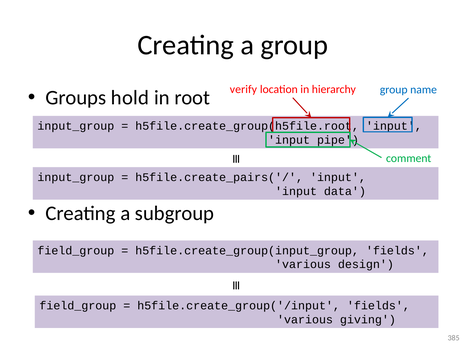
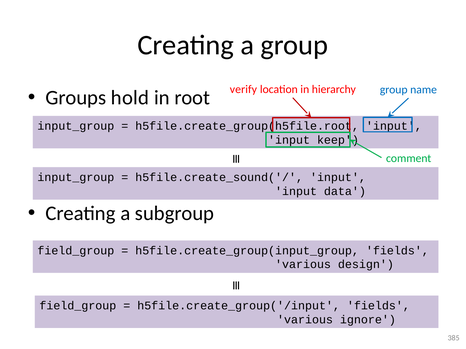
pipe: pipe -> keep
h5file.create_pairs('/: h5file.create_pairs('/ -> h5file.create_sound('/
giving: giving -> ignore
